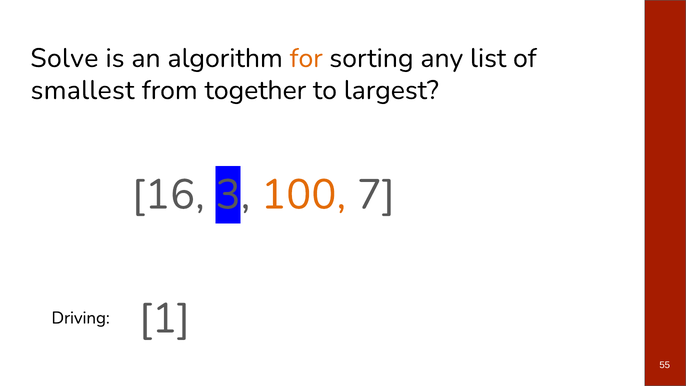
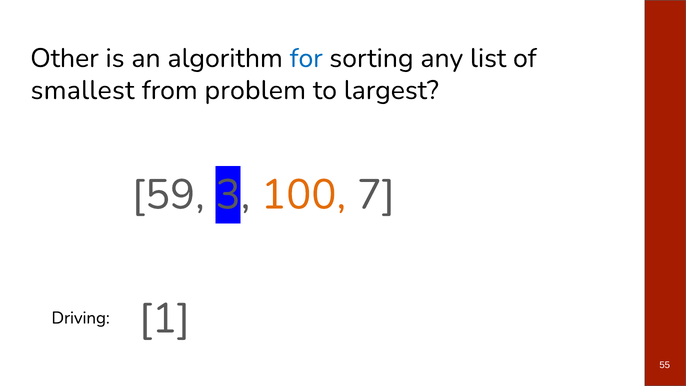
Solve: Solve -> Other
for colour: orange -> blue
together: together -> problem
16: 16 -> 59
